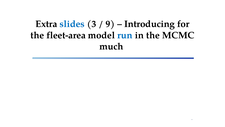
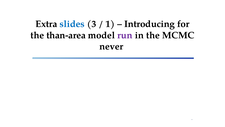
9: 9 -> 1
fleet-area: fleet-area -> than-area
run colour: blue -> purple
much: much -> never
